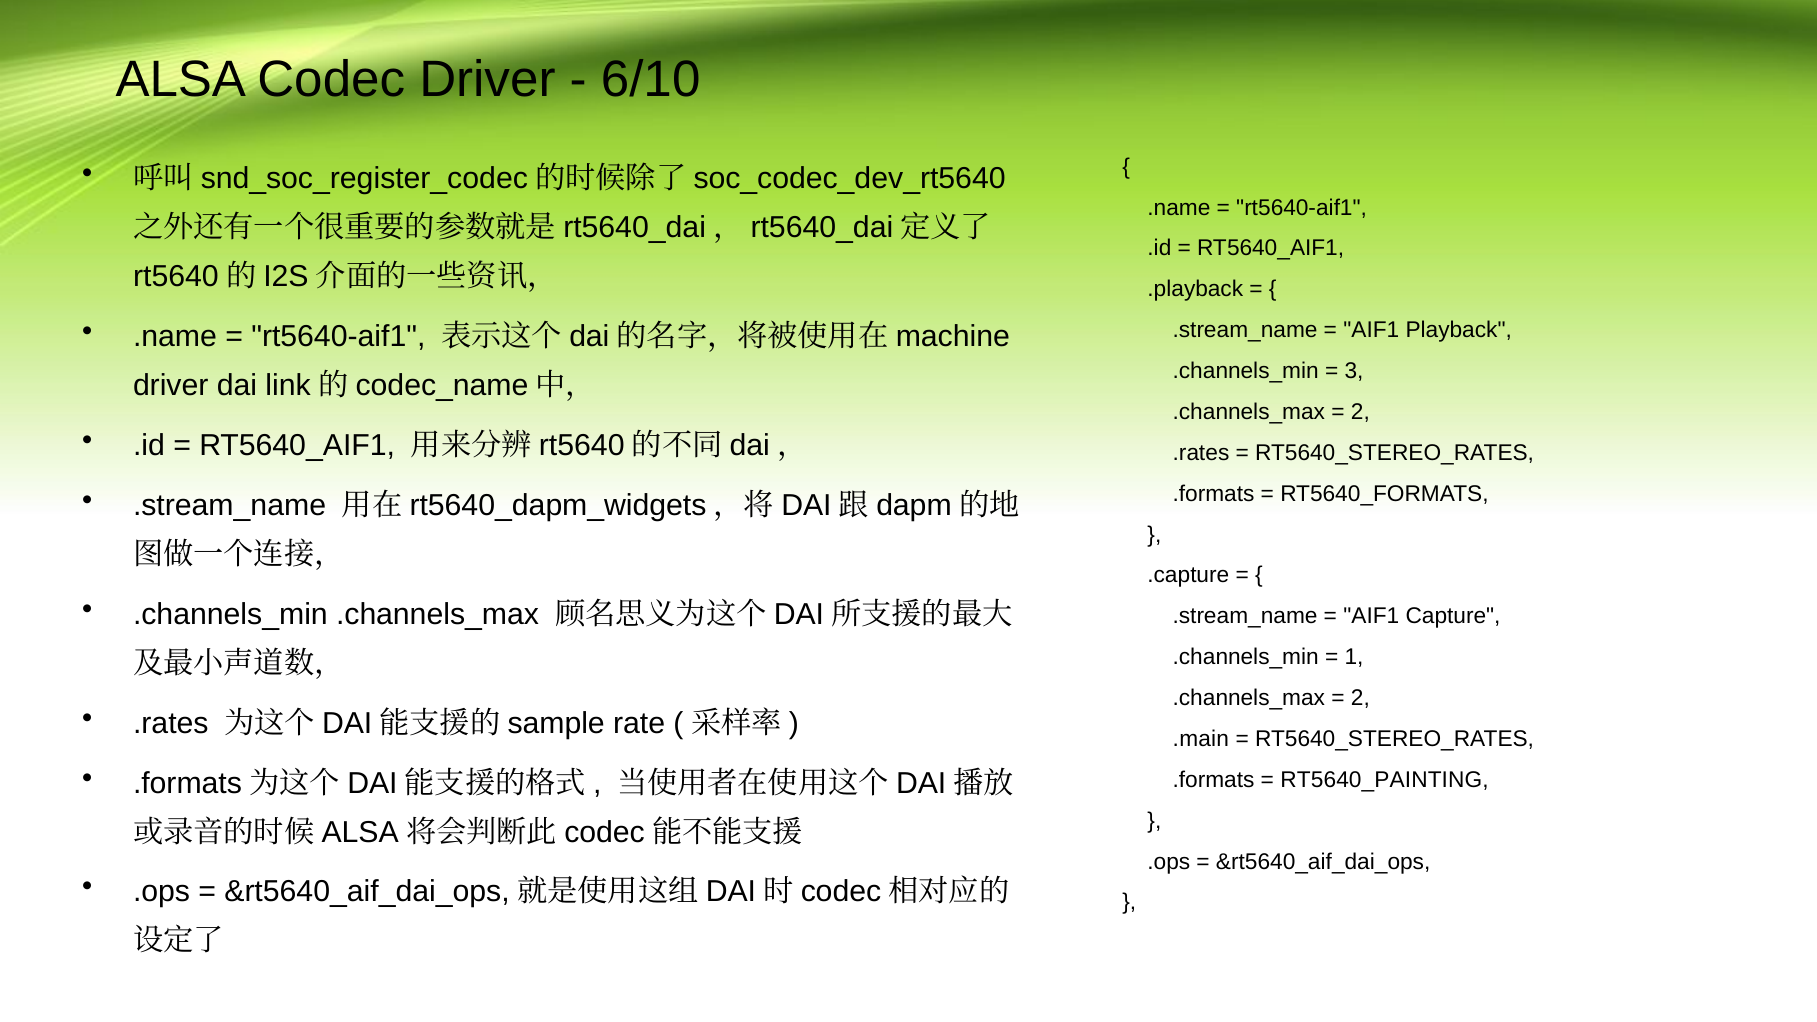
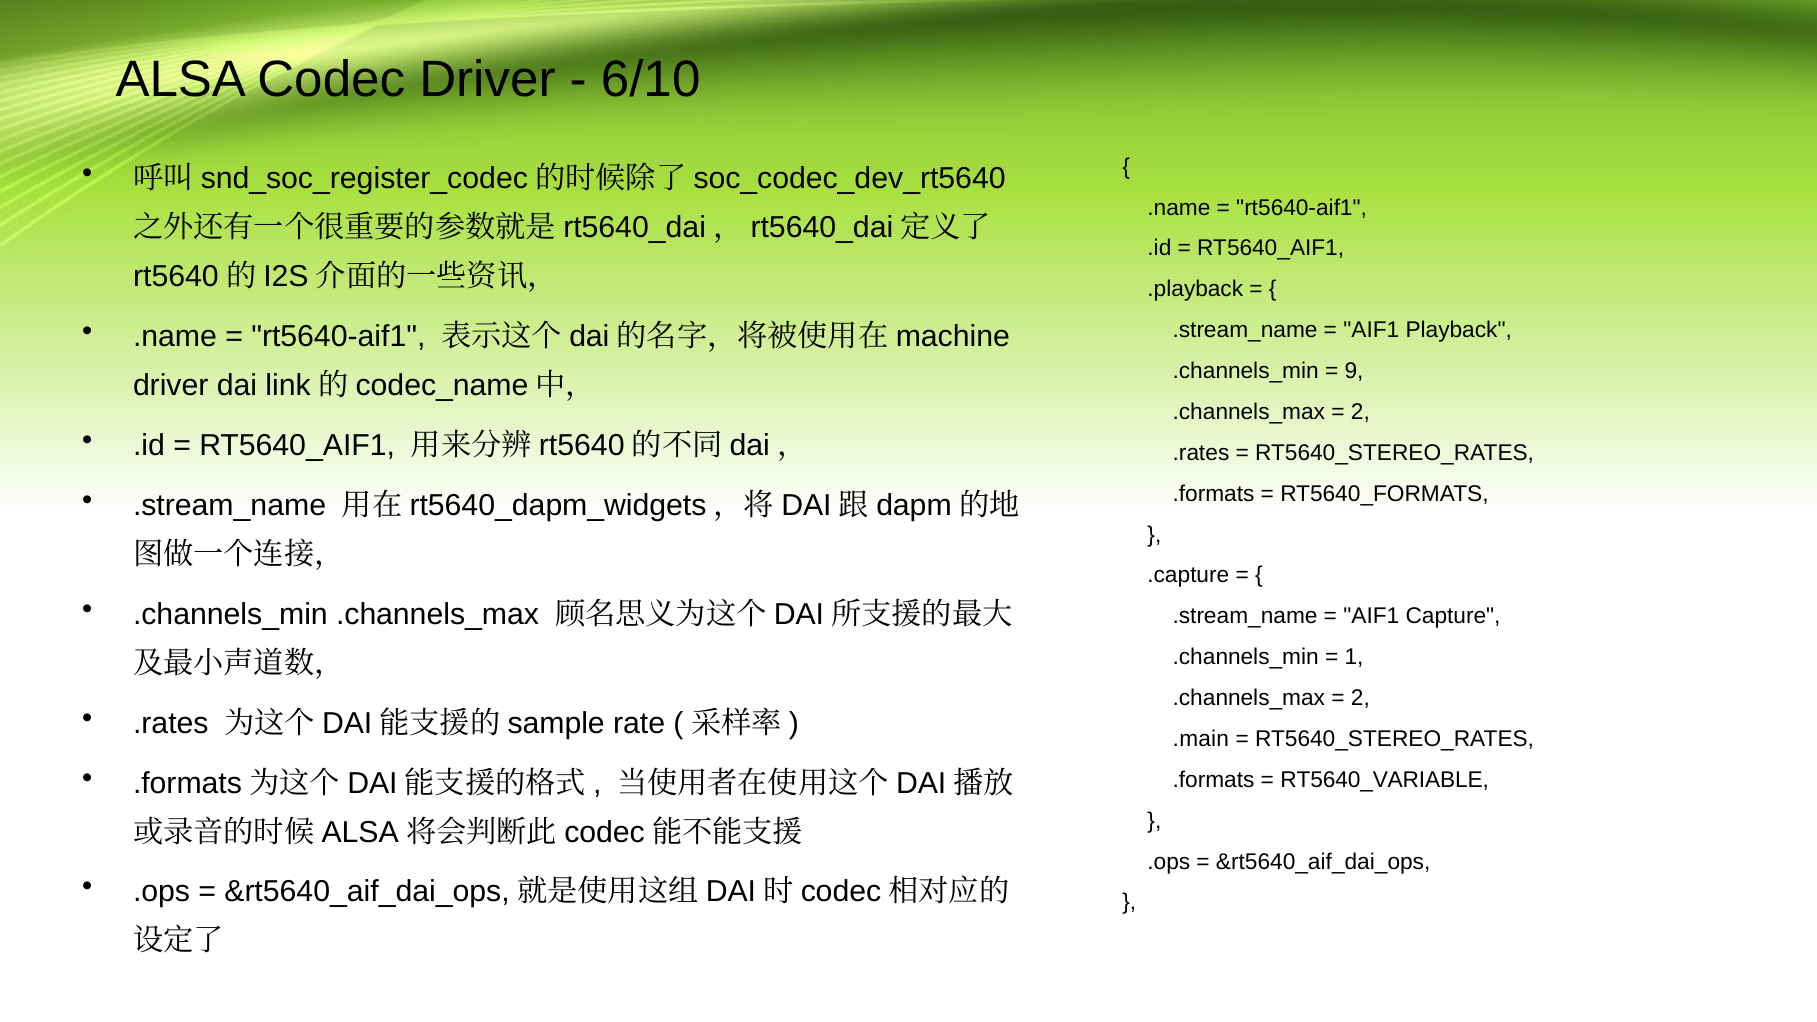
3: 3 -> 9
RT5640_PAINTING: RT5640_PAINTING -> RT5640_VARIABLE
